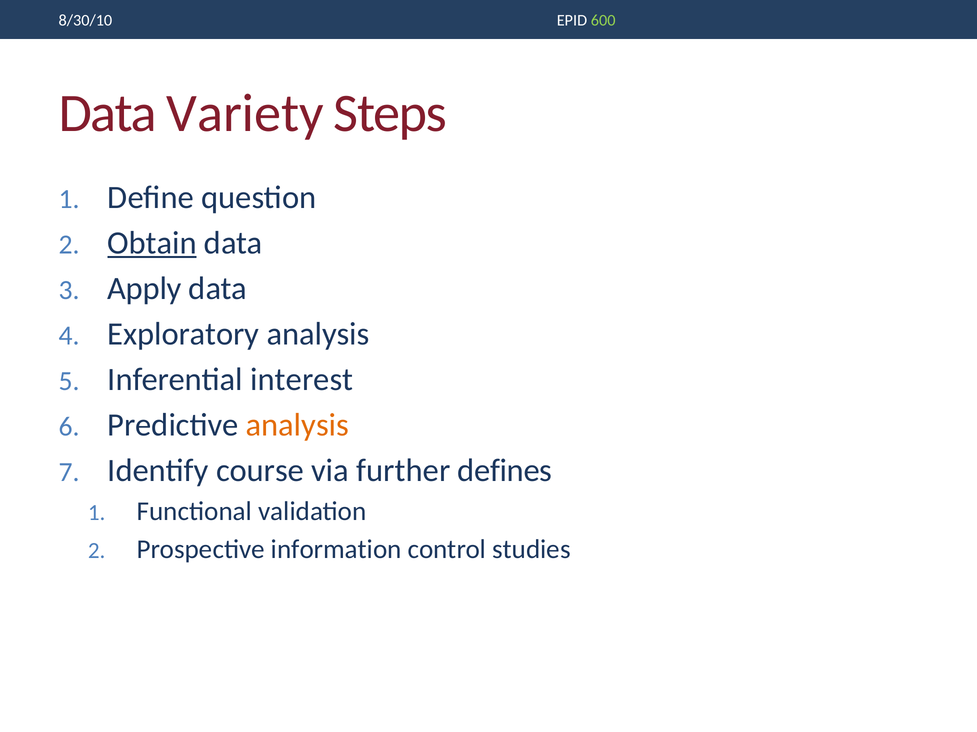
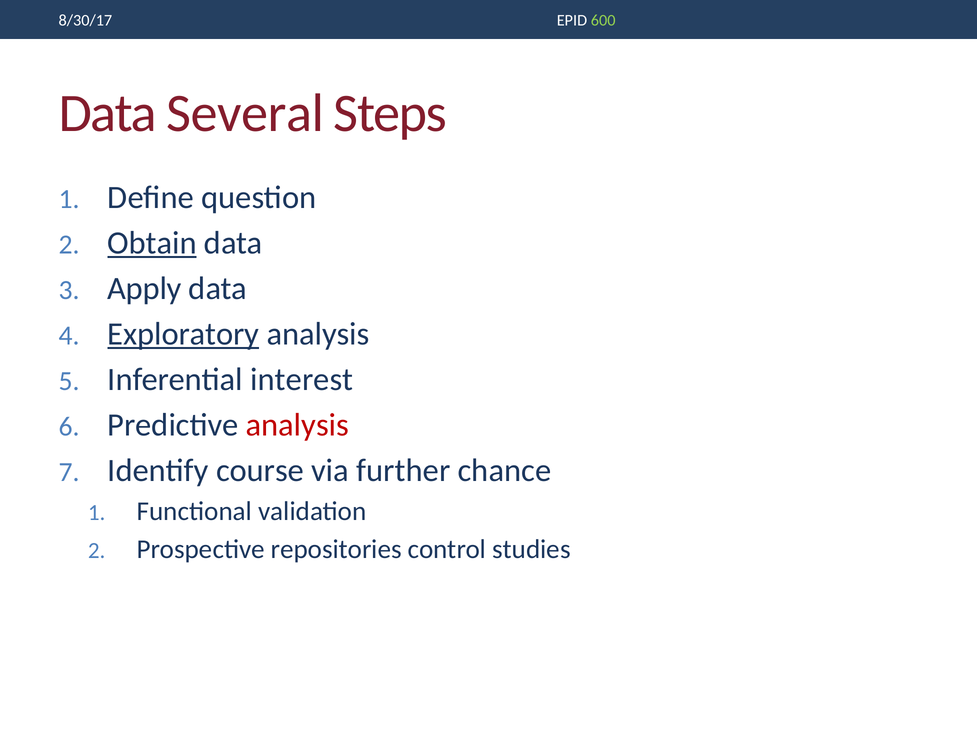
8/30/10: 8/30/10 -> 8/30/17
Variety: Variety -> Several
Exploratory underline: none -> present
analysis at (297, 426) colour: orange -> red
defines: defines -> chance
information: information -> repositories
